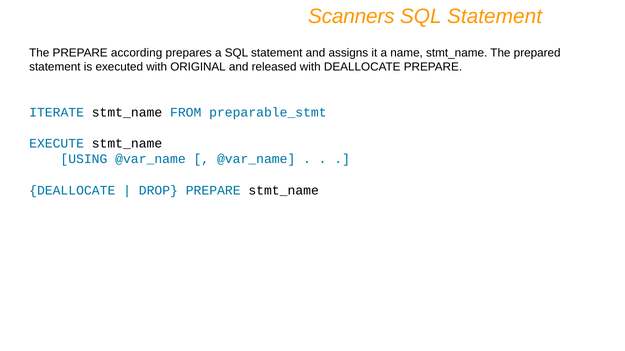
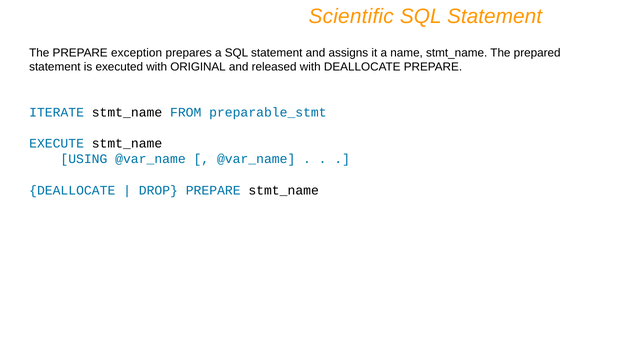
Scanners: Scanners -> Scientific
according: according -> exception
